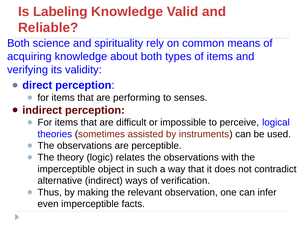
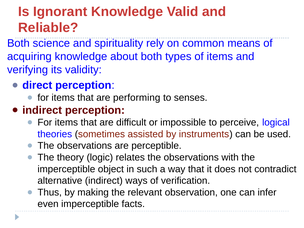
Labeling: Labeling -> Ignorant
